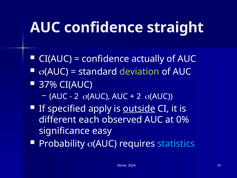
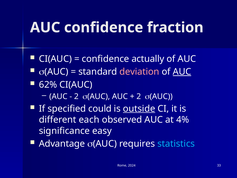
straight: straight -> fraction
deviation colour: light green -> pink
AUC at (182, 72) underline: none -> present
37%: 37% -> 62%
apply: apply -> could
0%: 0% -> 4%
Probability: Probability -> Advantage
